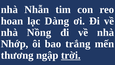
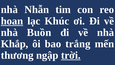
hoan underline: none -> present
Dàng: Dàng -> Khúc
Nồng: Nồng -> Buồn
Nhớp: Nhớp -> Khắp
